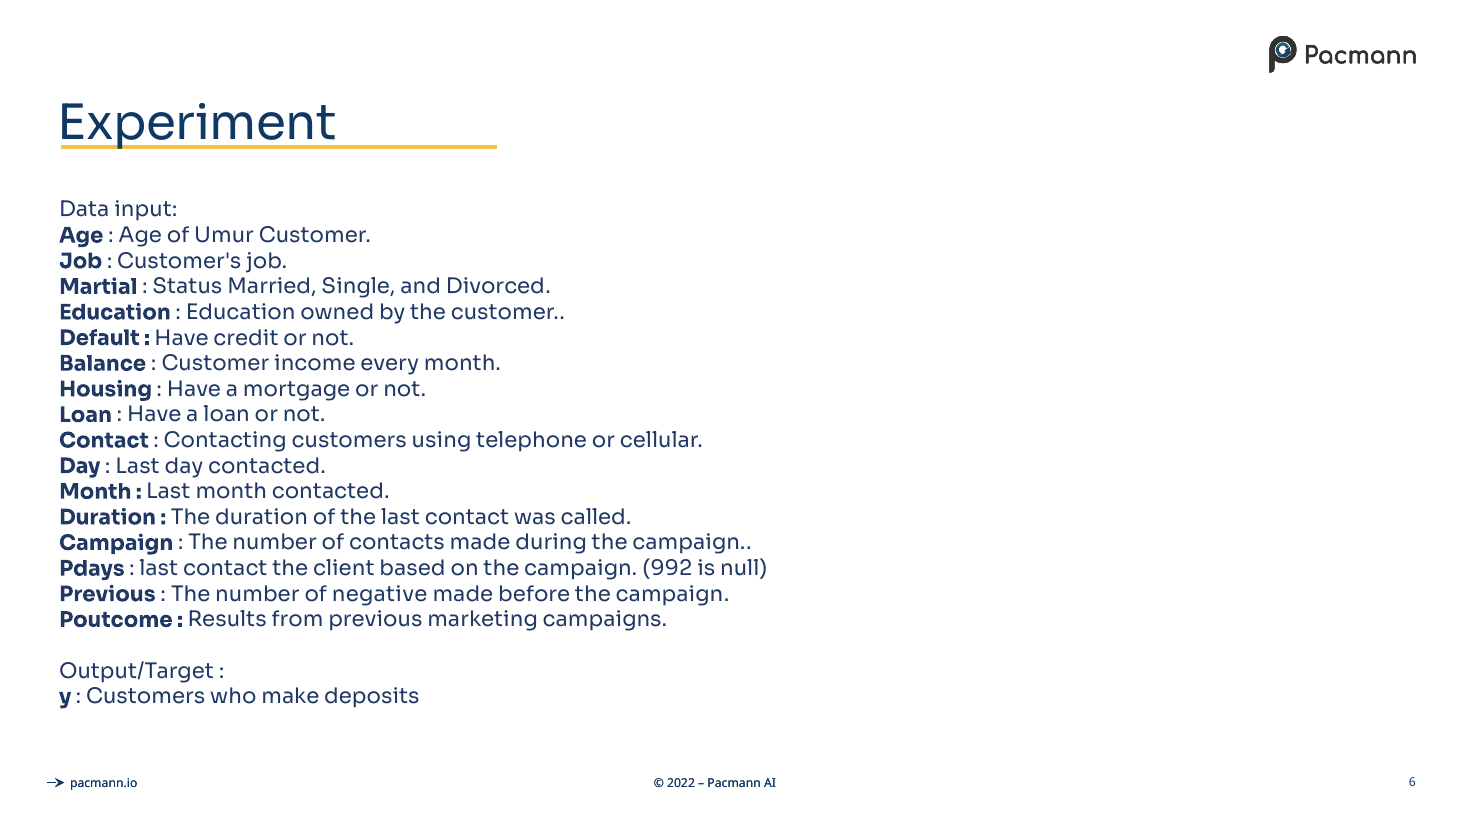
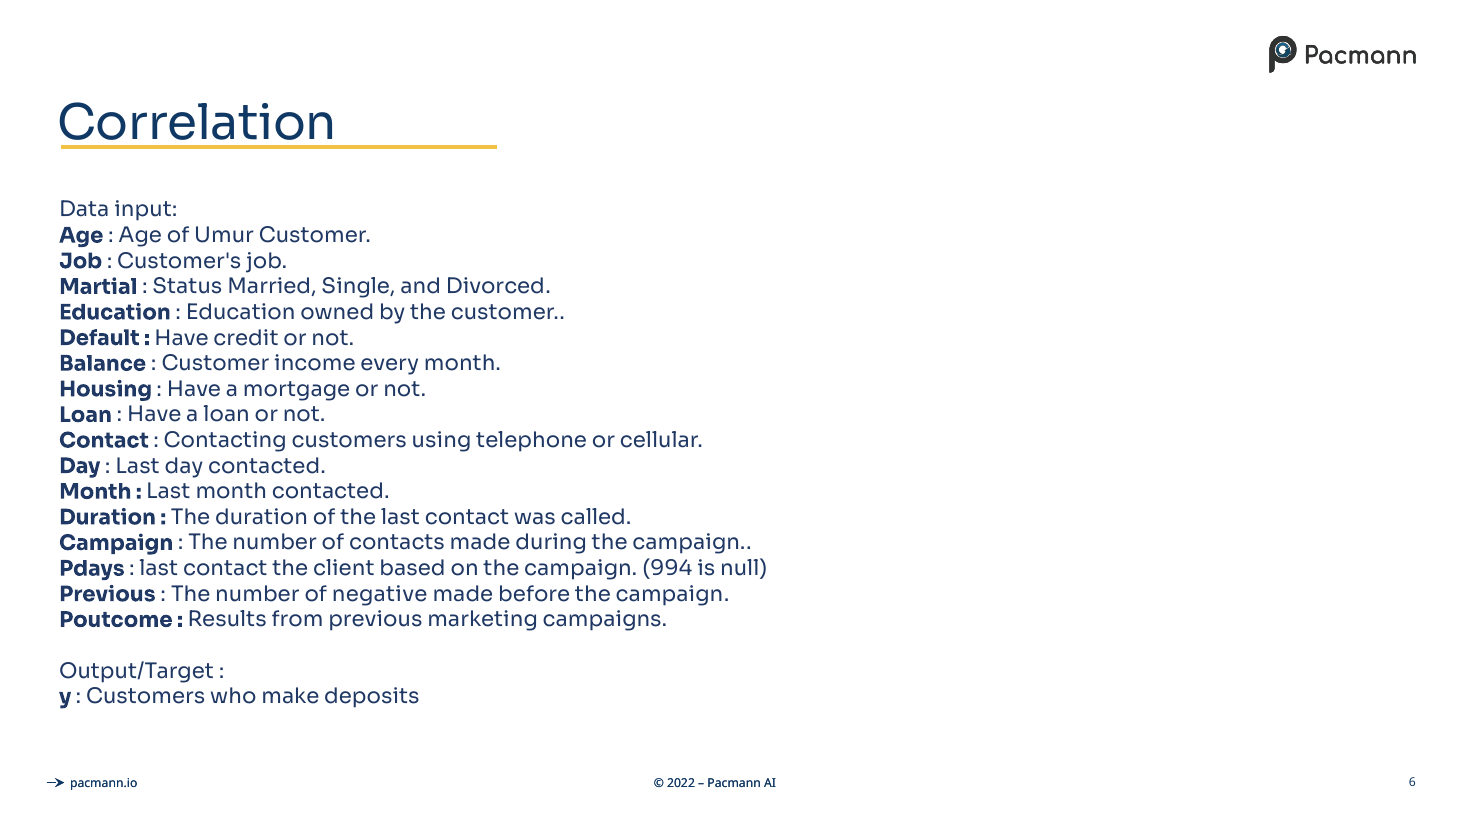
Experiment: Experiment -> Correlation
992: 992 -> 994
